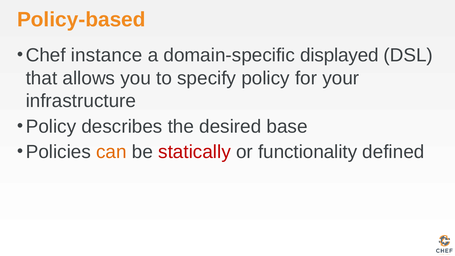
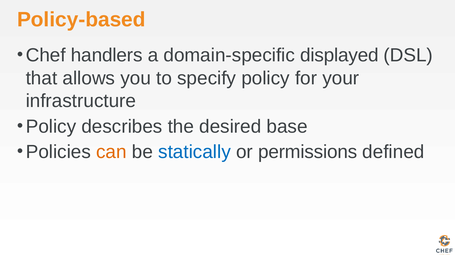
instance: instance -> handlers
statically colour: red -> blue
functionality: functionality -> permissions
